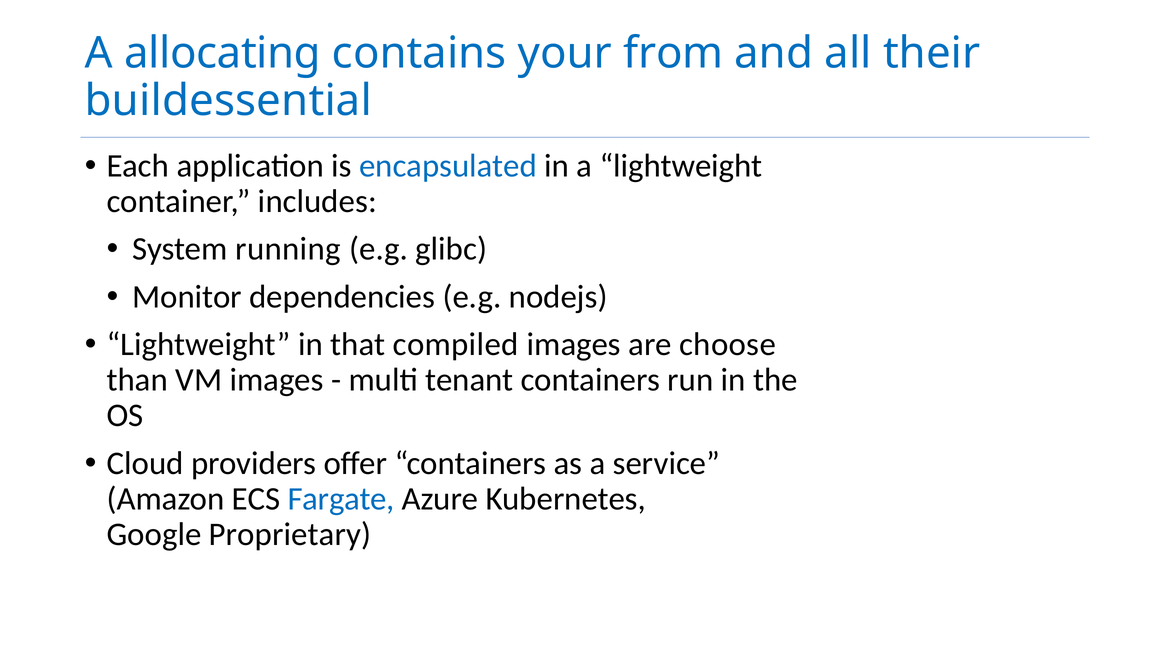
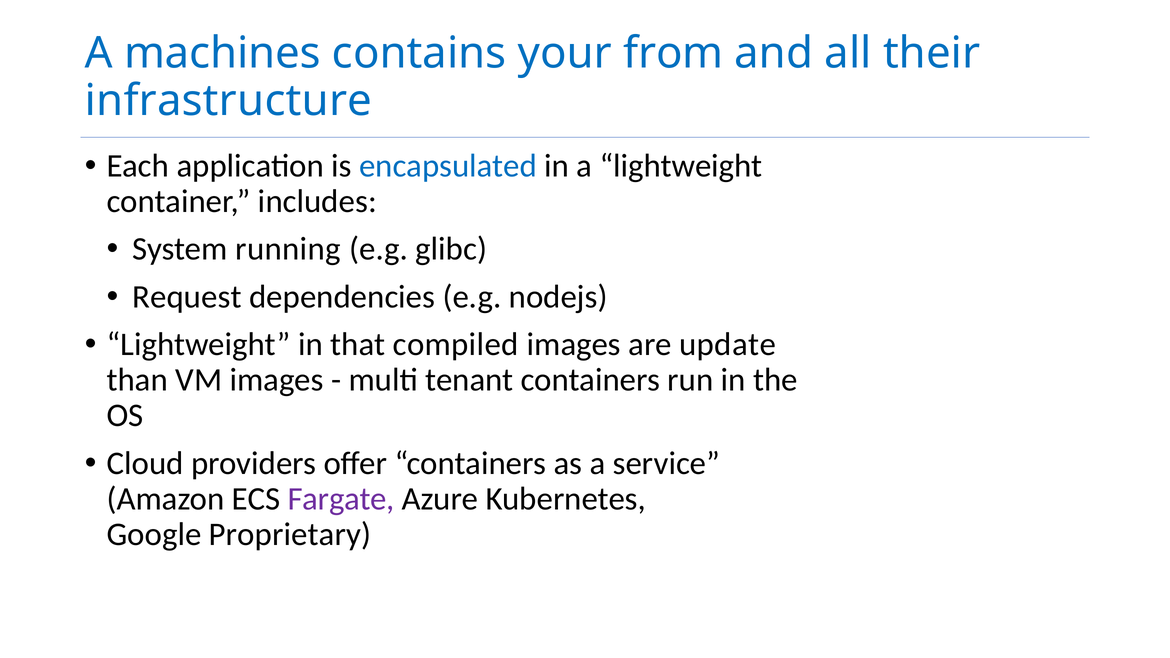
allocating: allocating -> machines
buildessential: buildessential -> infrastructure
Monitor: Monitor -> Request
choose: choose -> update
Fargate colour: blue -> purple
